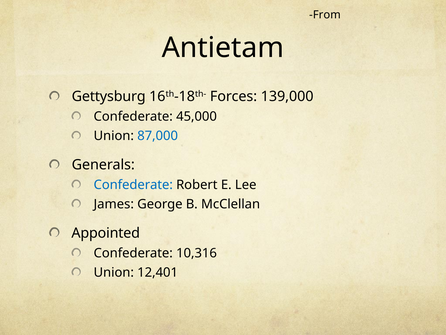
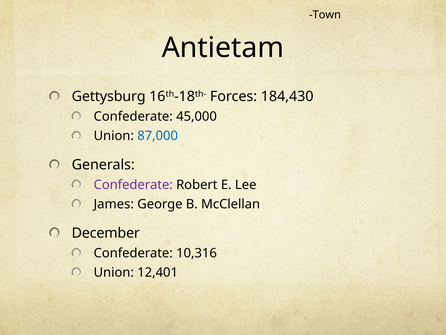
From: From -> Town
139,000: 139,000 -> 184,430
Confederate at (133, 185) colour: blue -> purple
Appointed: Appointed -> December
